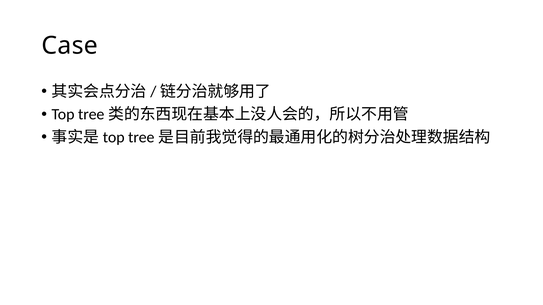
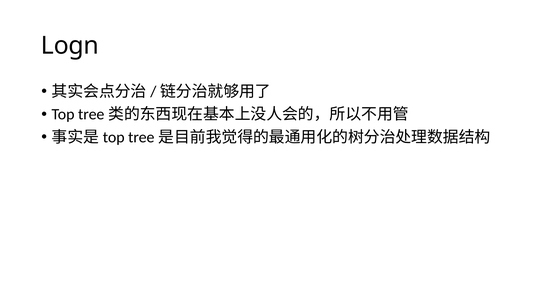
Case: Case -> Logn
